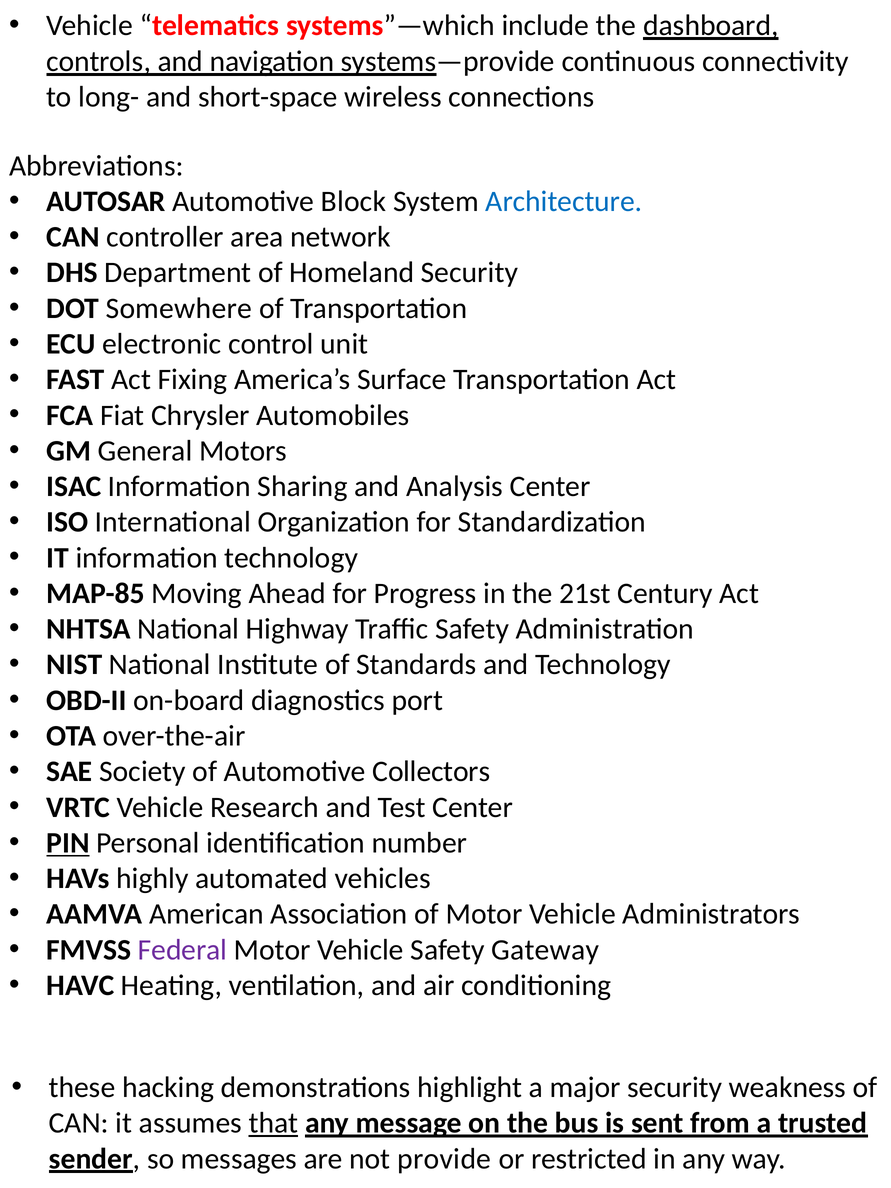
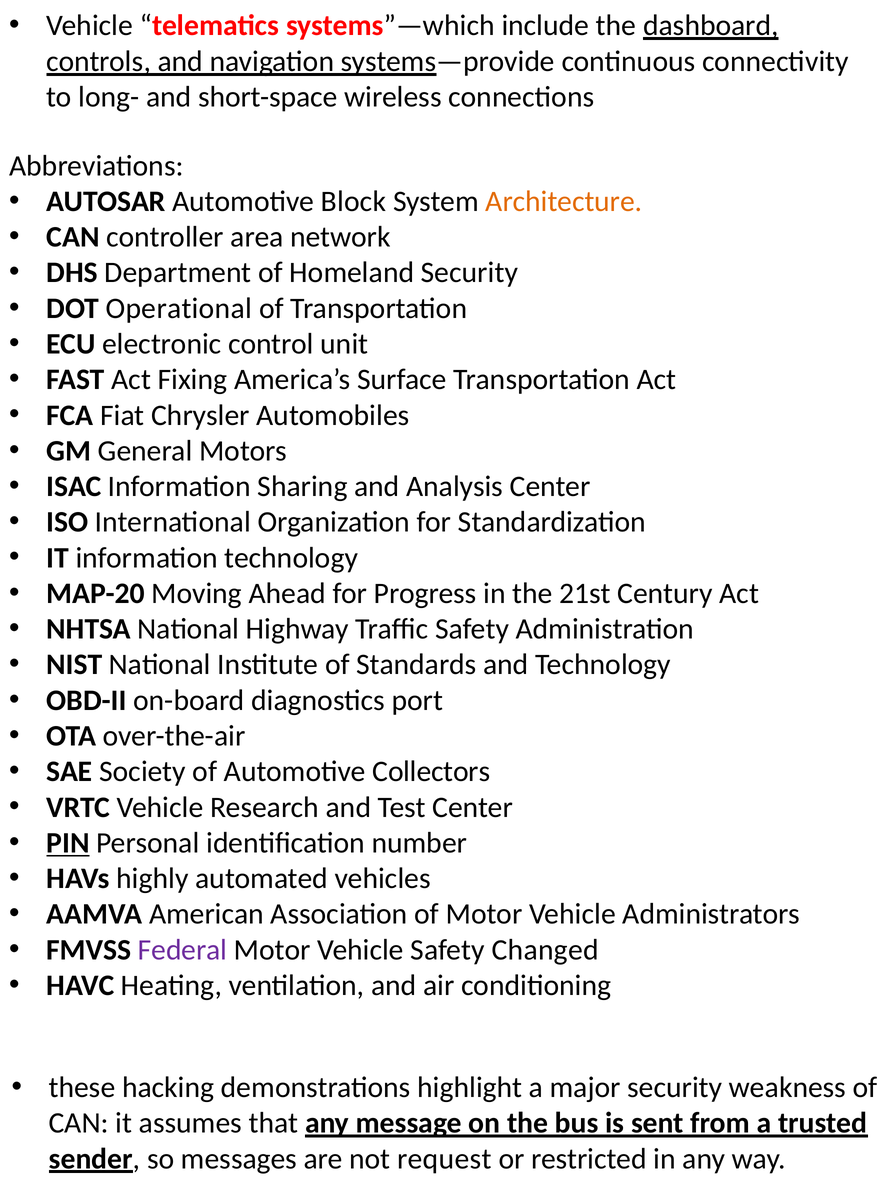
Architecture colour: blue -> orange
Somewhere: Somewhere -> Operational
MAP-85: MAP-85 -> MAP-20
Gateway: Gateway -> Changed
that underline: present -> none
provide: provide -> request
